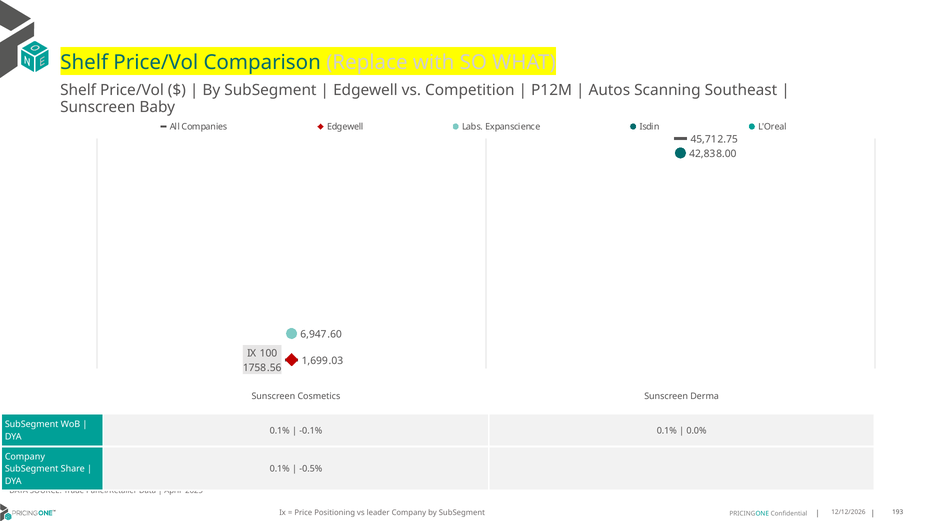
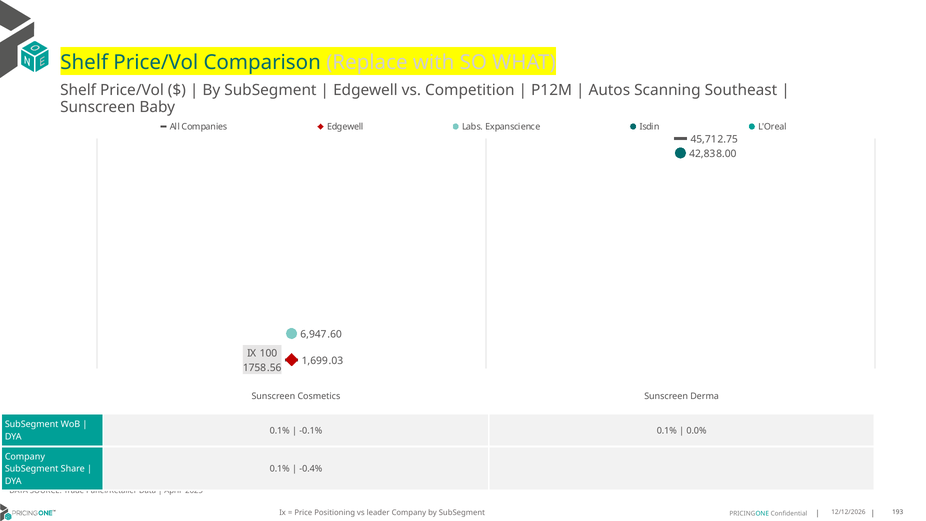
-0.5%: -0.5% -> -0.4%
